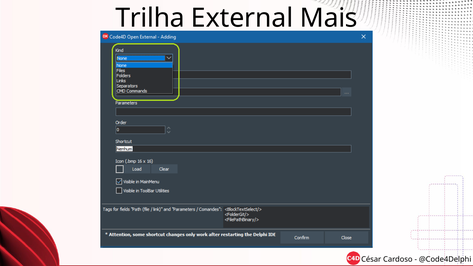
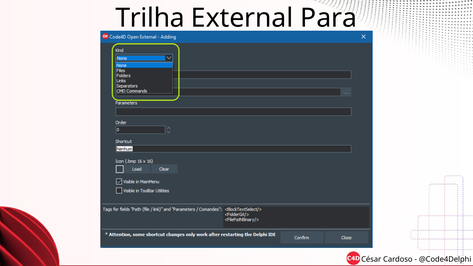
Mais: Mais -> Para
